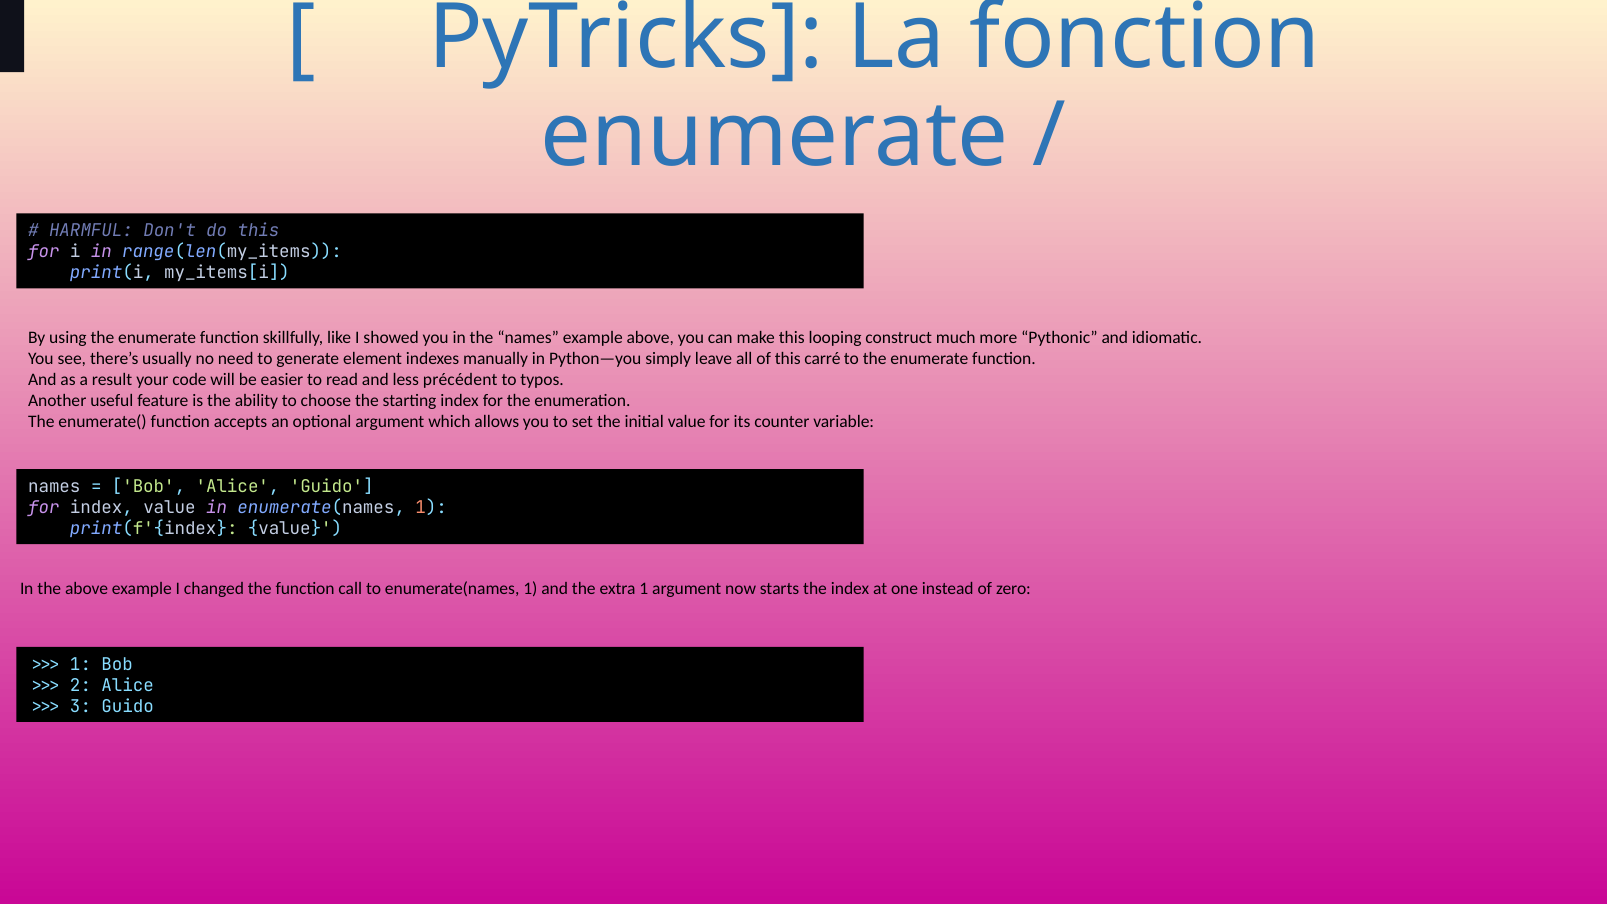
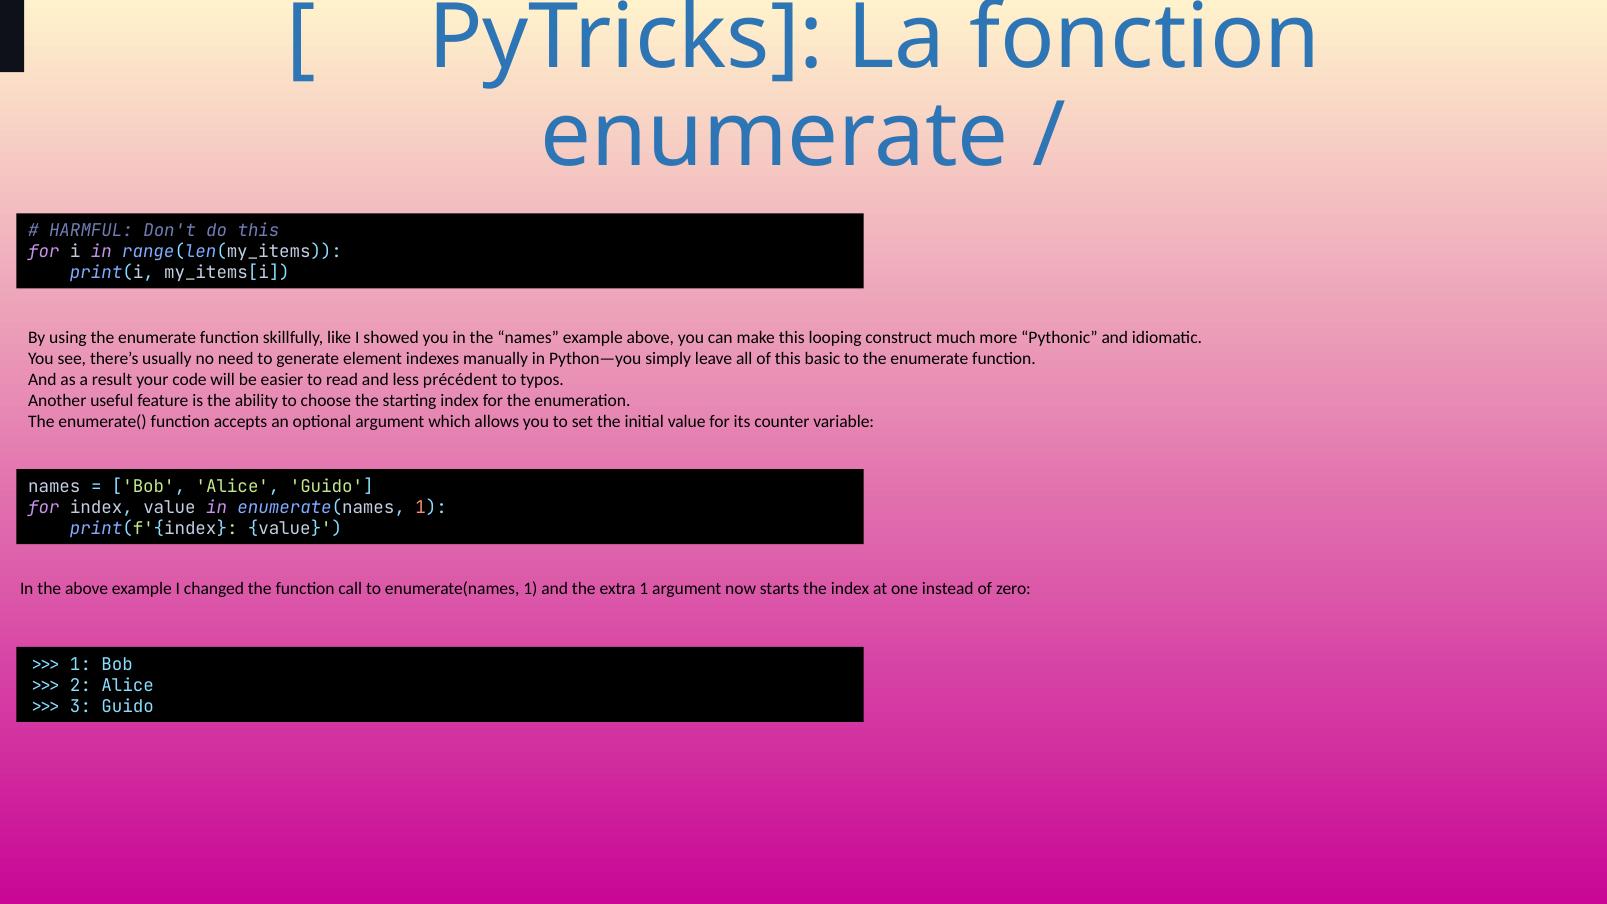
carré: carré -> basic
